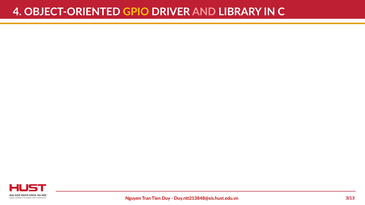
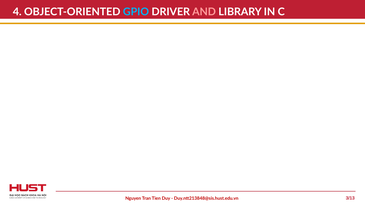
GPIO colour: yellow -> light blue
